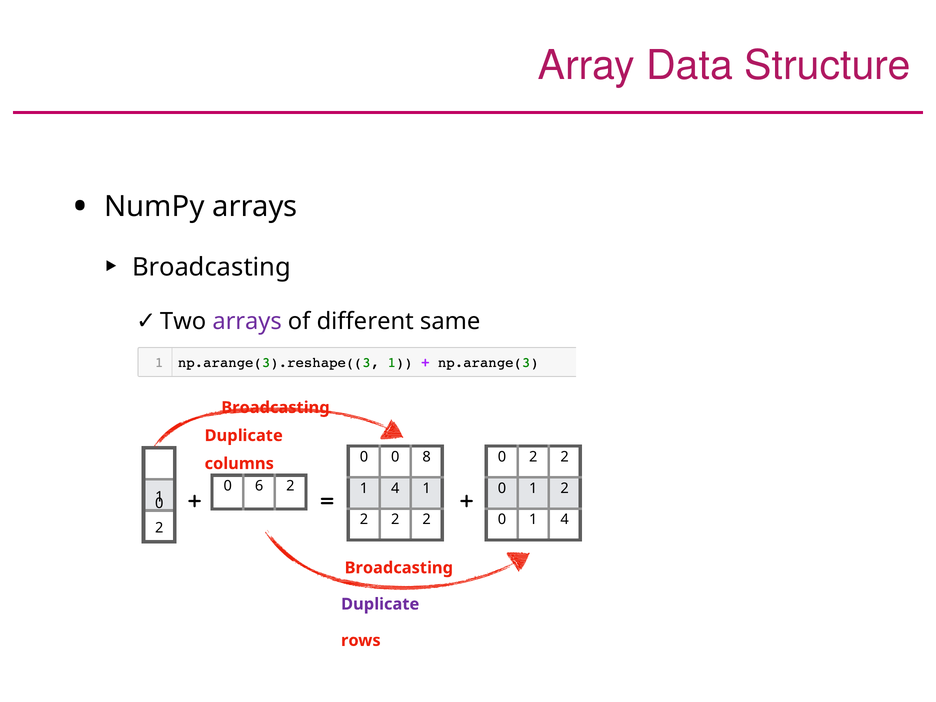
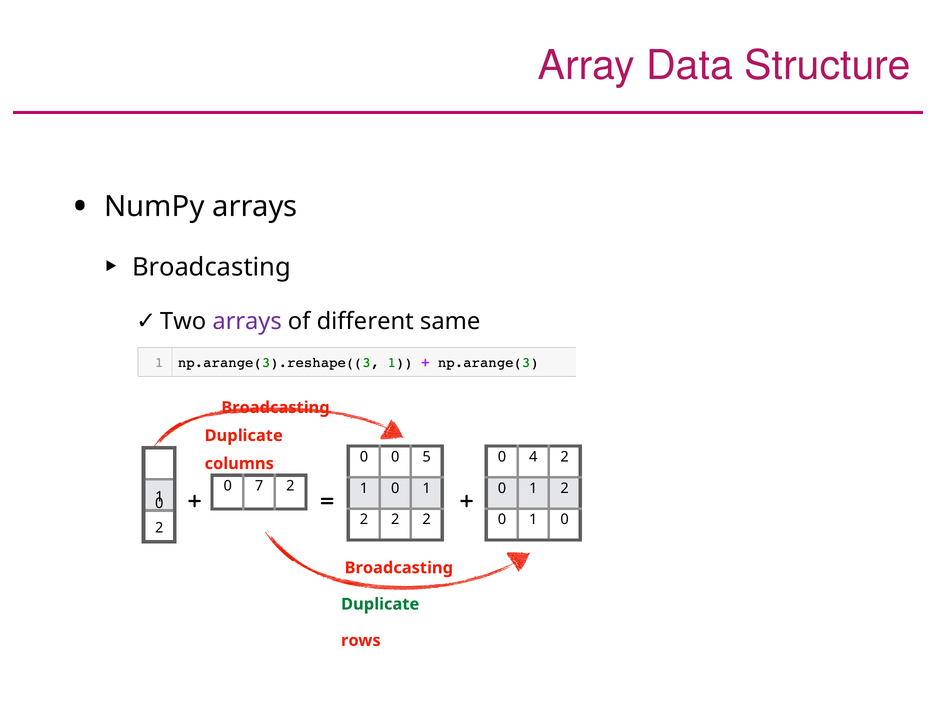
8: 8 -> 5
0 2: 2 -> 4
6: 6 -> 7
4 at (395, 488): 4 -> 0
0 1 4: 4 -> 0
Duplicate at (380, 604) colour: purple -> green
